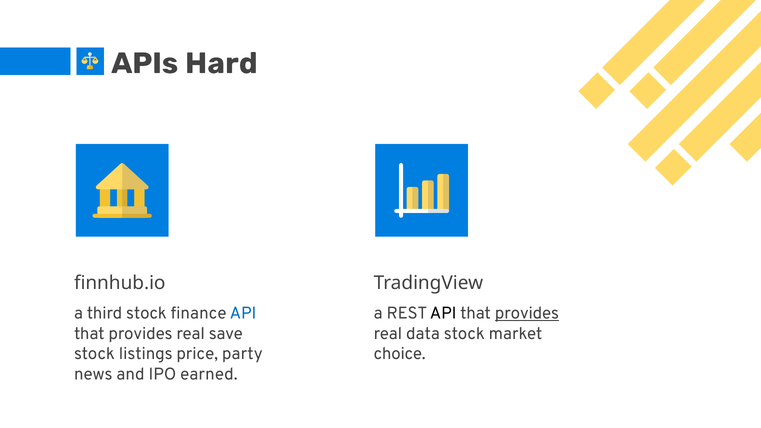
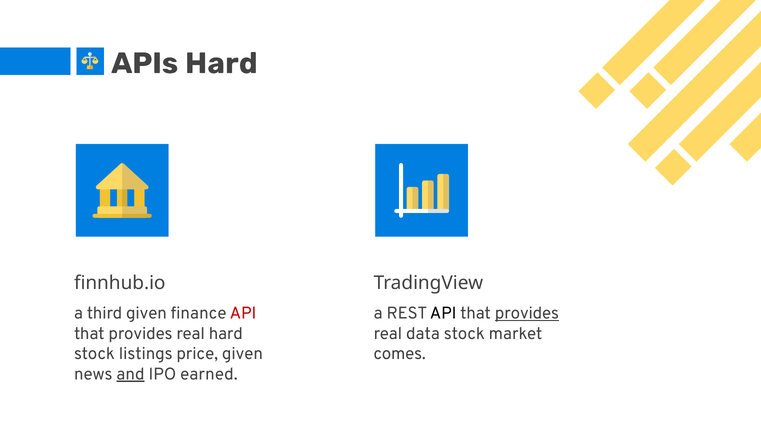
third stock: stock -> given
API at (243, 313) colour: blue -> red
real save: save -> hard
price party: party -> given
choice: choice -> comes
and underline: none -> present
